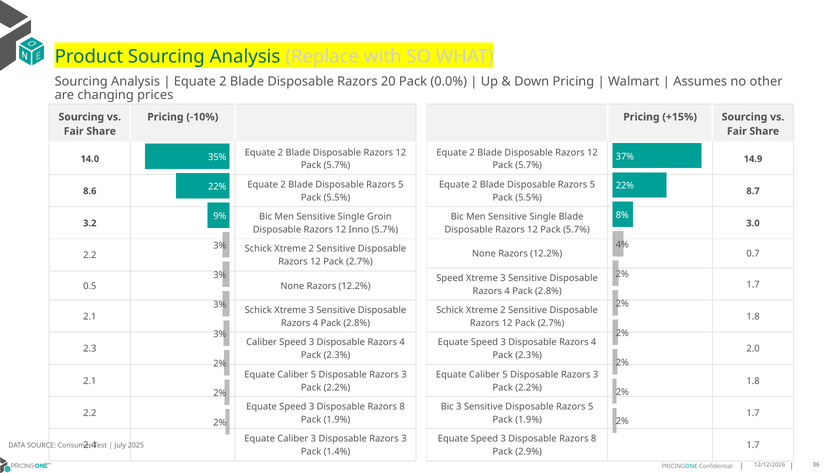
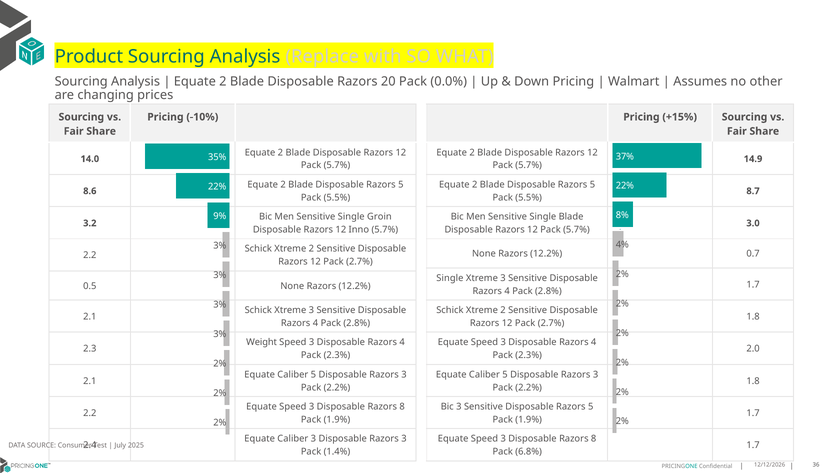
Speed at (450, 278): Speed -> Single
Caliber at (262, 342): Caliber -> Weight
2.9%: 2.9% -> 6.8%
